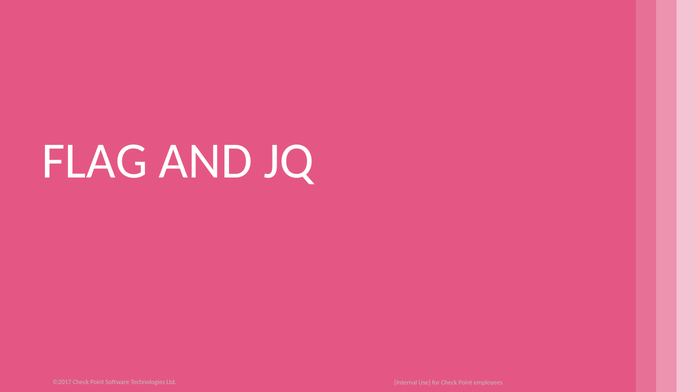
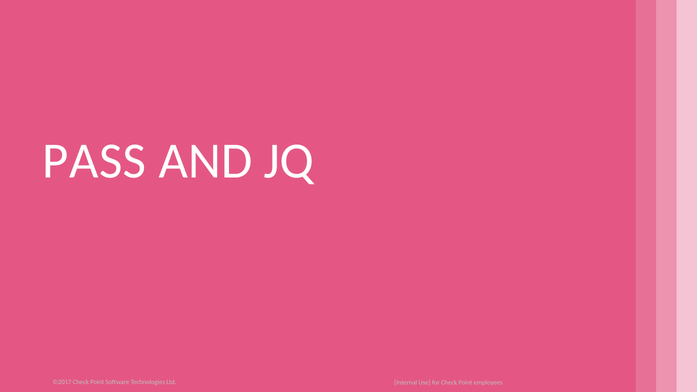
FLAG: FLAG -> PASS
